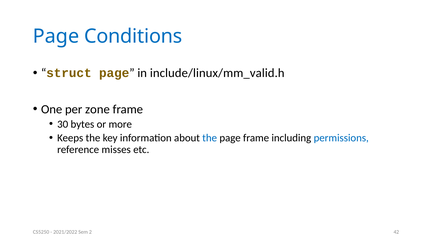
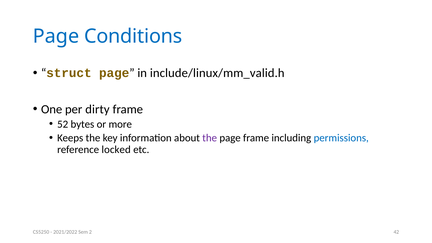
zone: zone -> dirty
30: 30 -> 52
the at (210, 138) colour: blue -> purple
misses: misses -> locked
